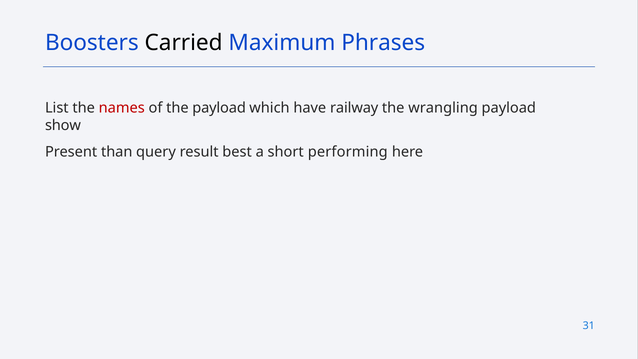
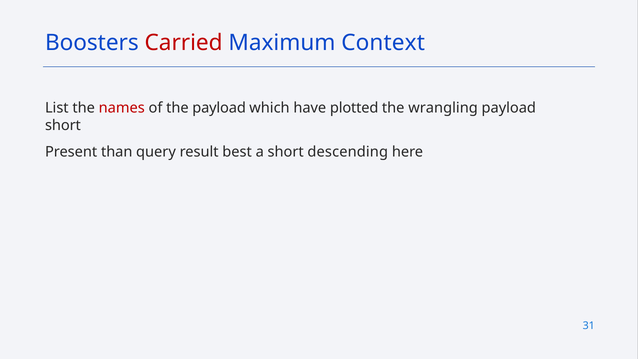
Carried colour: black -> red
Phrases: Phrases -> Context
railway: railway -> plotted
show at (63, 125): show -> short
performing: performing -> descending
